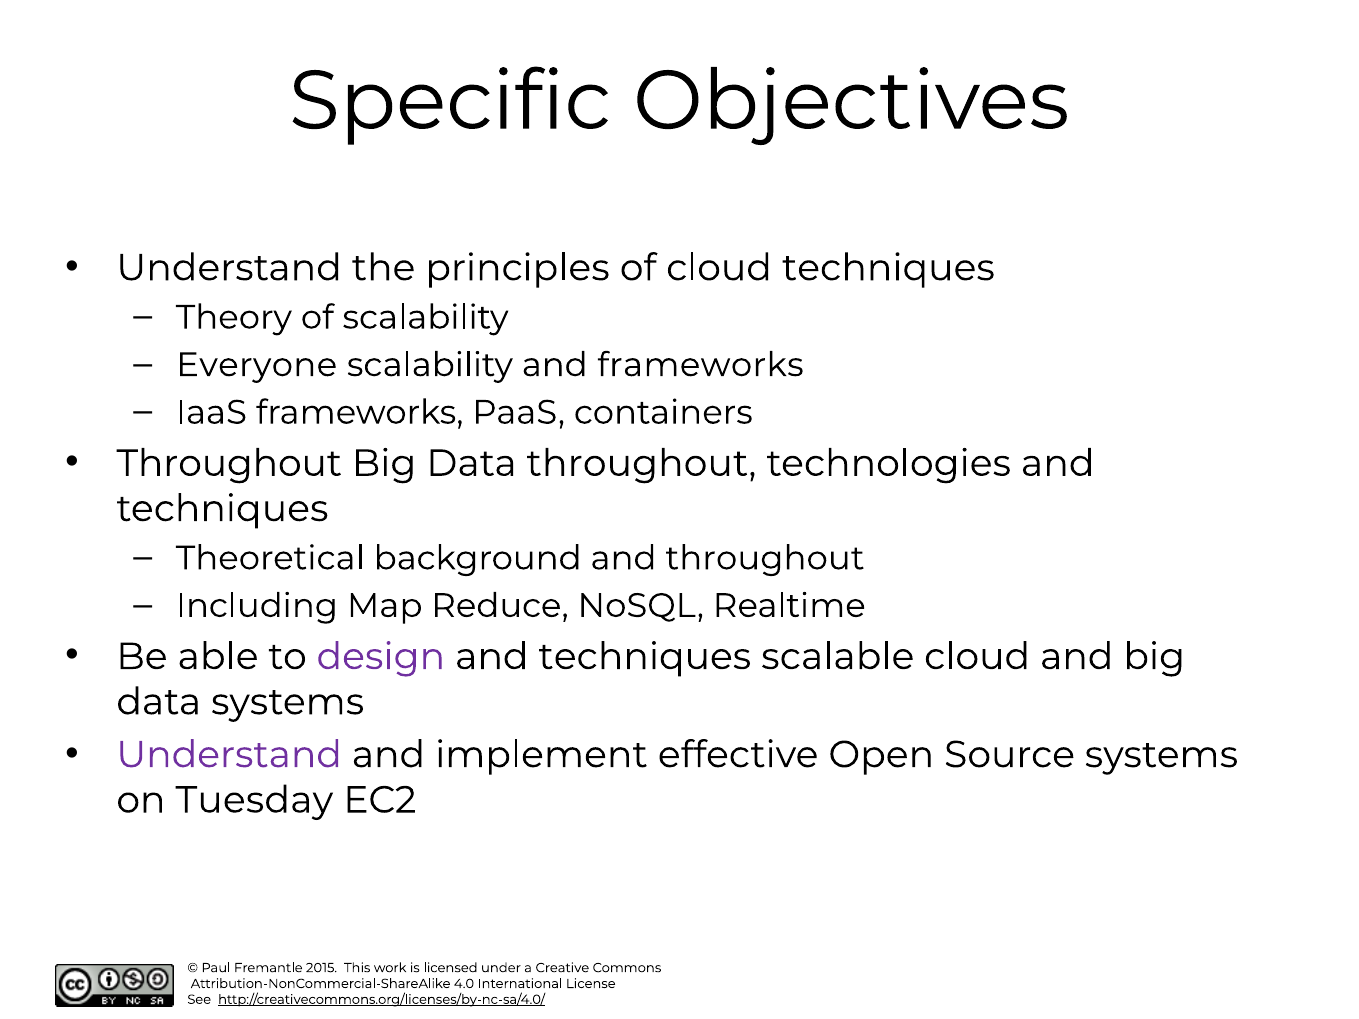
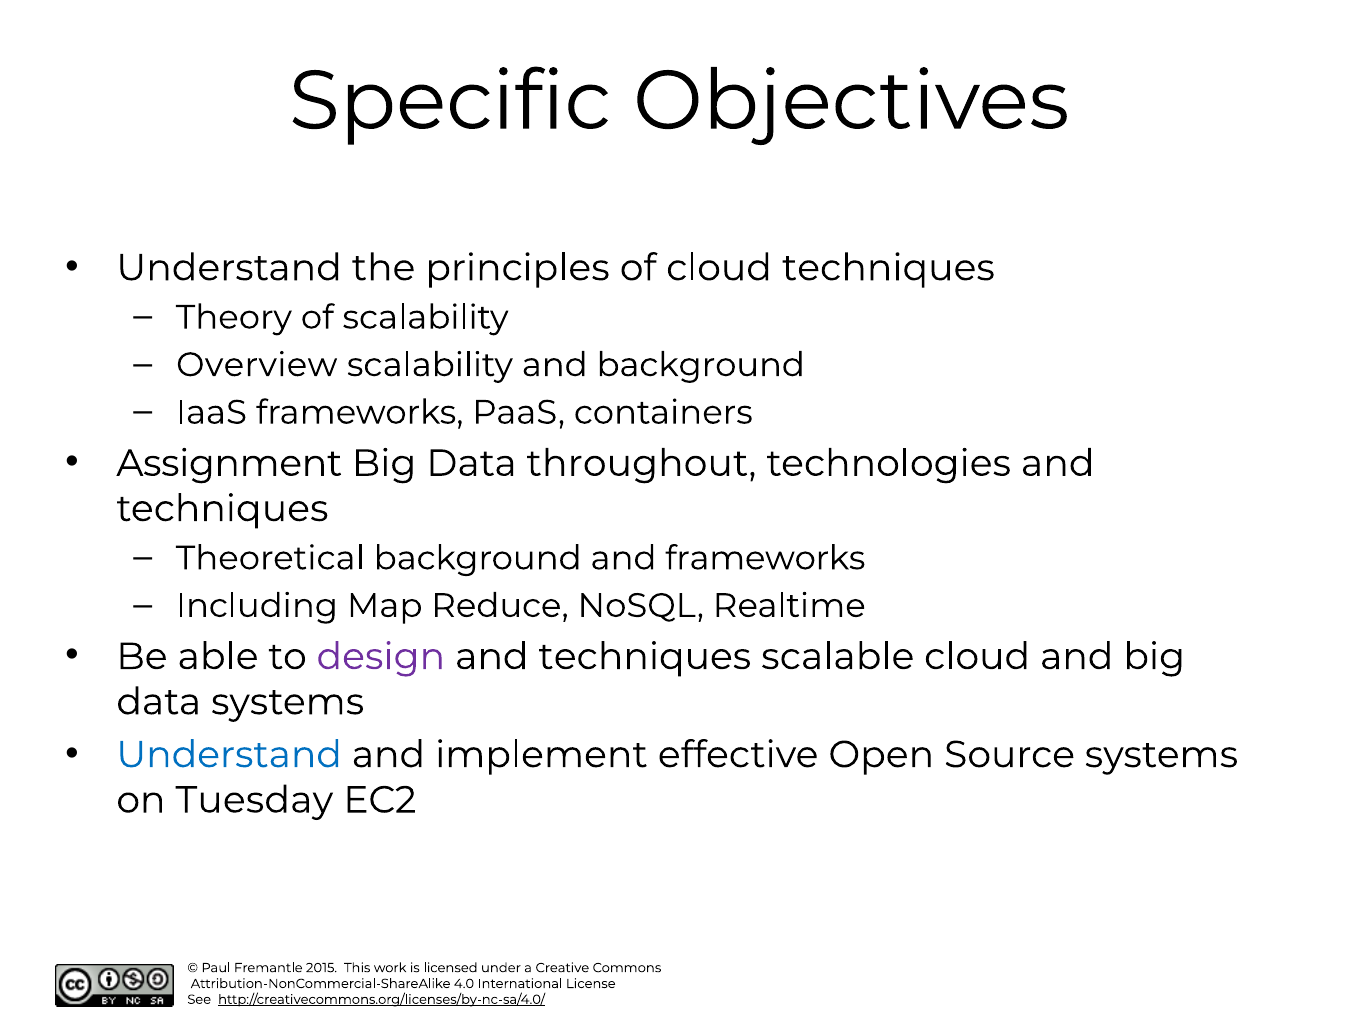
Everyone: Everyone -> Overview
and frameworks: frameworks -> background
Throughout at (229, 463): Throughout -> Assignment
and throughout: throughout -> frameworks
Understand at (229, 755) colour: purple -> blue
